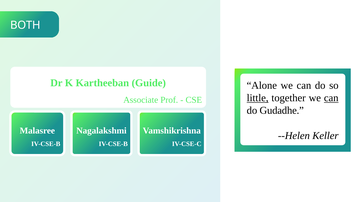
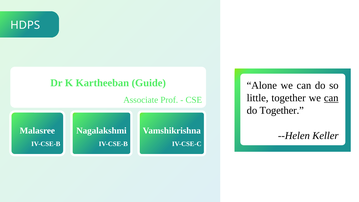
BOTH: BOTH -> HDPS
little underline: present -> none
do Gudadhe: Gudadhe -> Together
